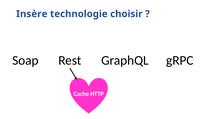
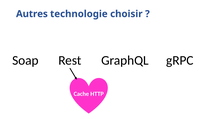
Insère: Insère -> Autres
